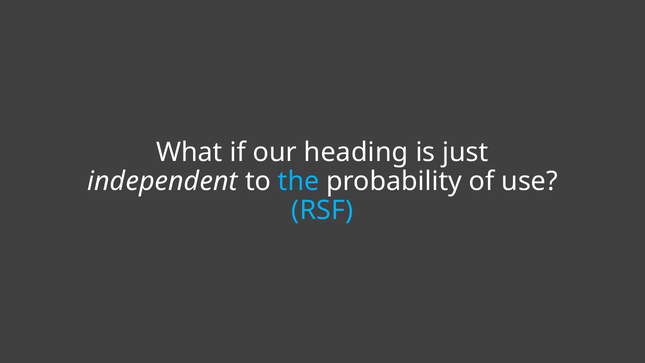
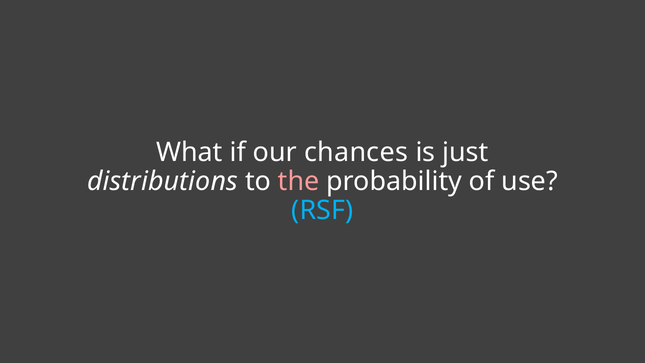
heading: heading -> chances
independent: independent -> distributions
the colour: light blue -> pink
